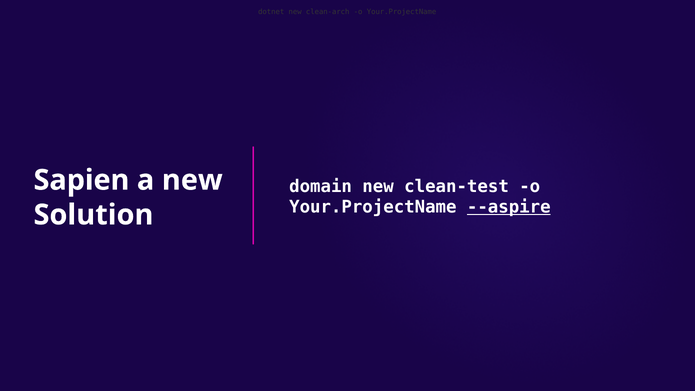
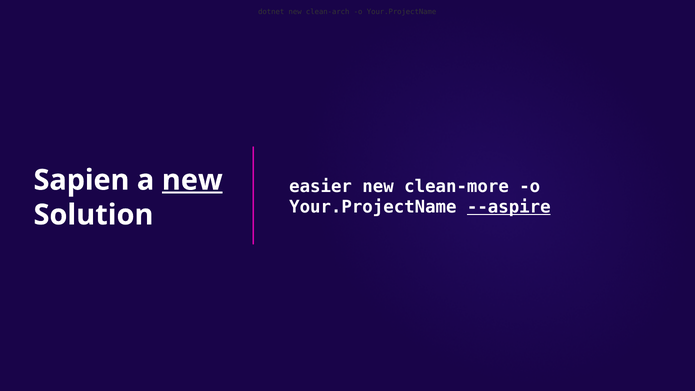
new at (192, 180) underline: none -> present
domain: domain -> easier
clean-test: clean-test -> clean-more
